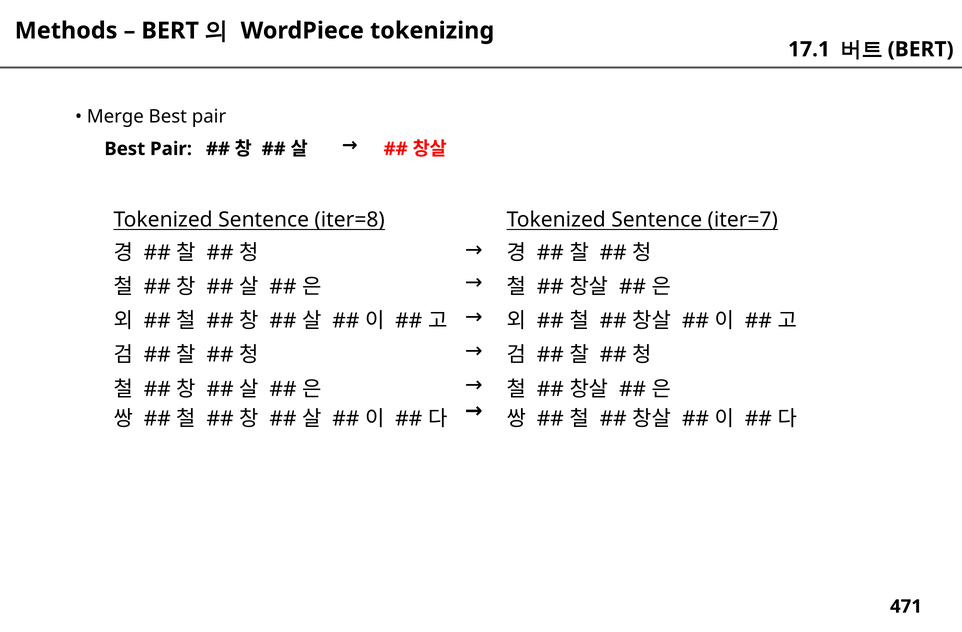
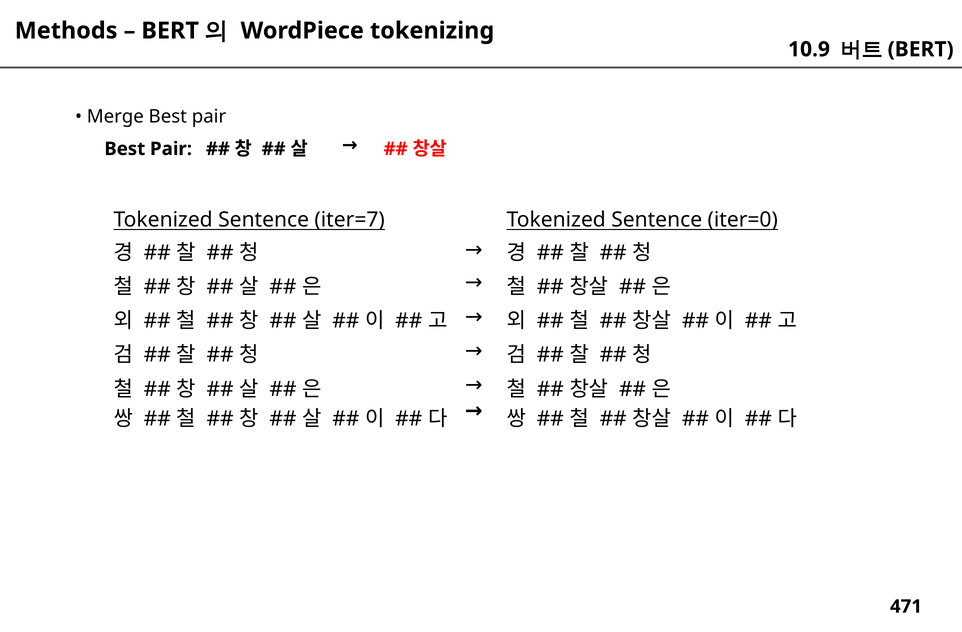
17.1: 17.1 -> 10.9
iter=8: iter=8 -> iter=7
iter=7: iter=7 -> iter=0
